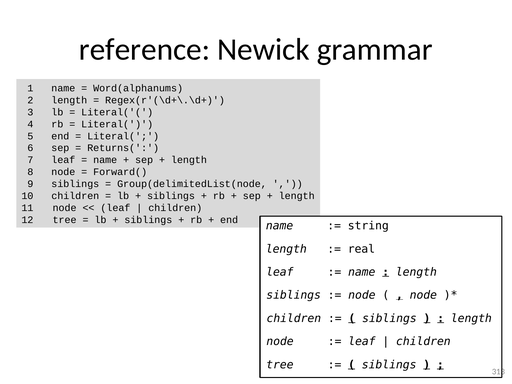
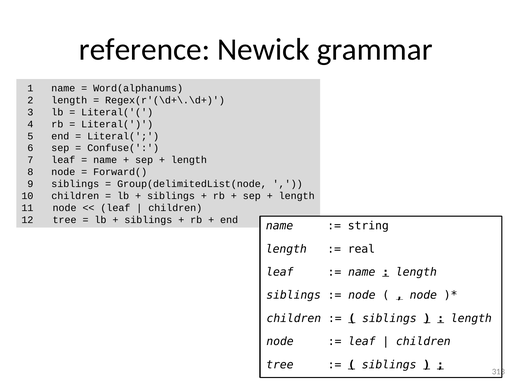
Returns(: Returns( -> Confuse(
